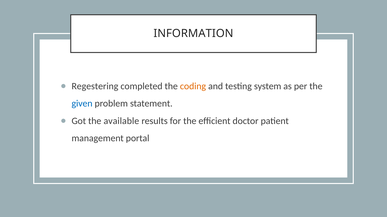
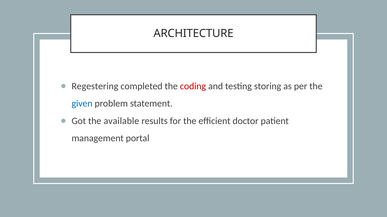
INFORMATION: INFORMATION -> ARCHITECTURE
coding colour: orange -> red
system: system -> storing
